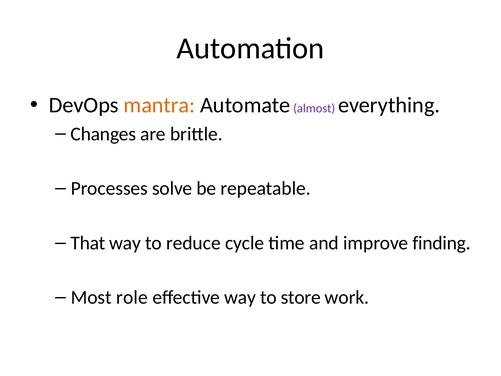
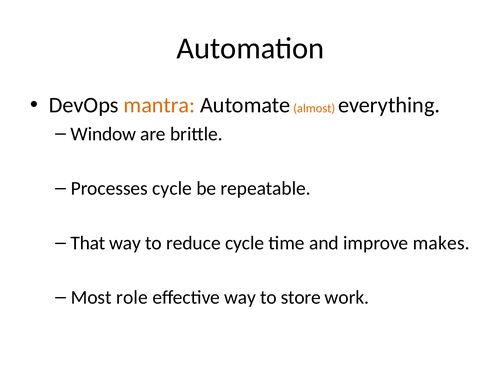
almost colour: purple -> orange
Changes: Changes -> Window
Processes solve: solve -> cycle
finding: finding -> makes
